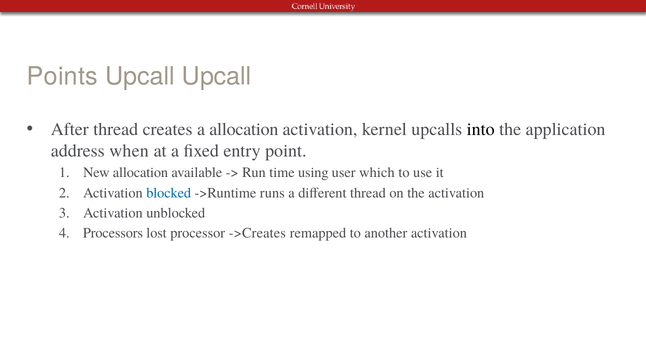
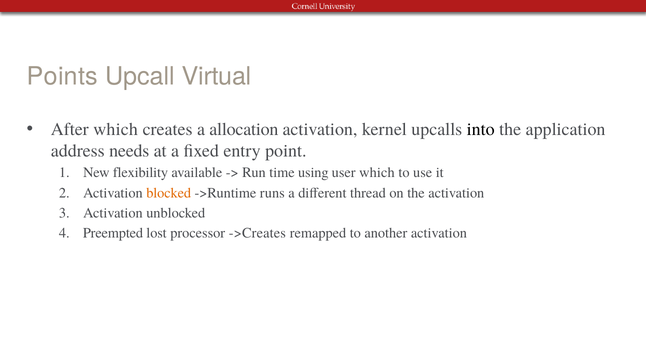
Upcall Upcall: Upcall -> Virtual
After thread: thread -> which
when: when -> needs
New allocation: allocation -> flexibility
blocked colour: blue -> orange
Processors: Processors -> Preempted
